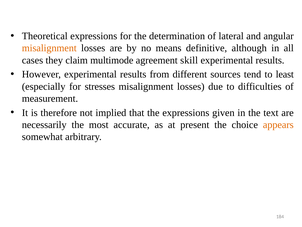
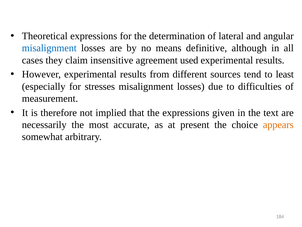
misalignment at (49, 48) colour: orange -> blue
multimode: multimode -> insensitive
skill: skill -> used
